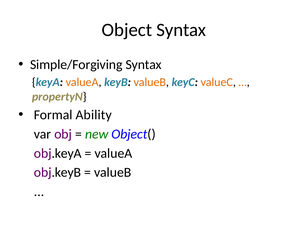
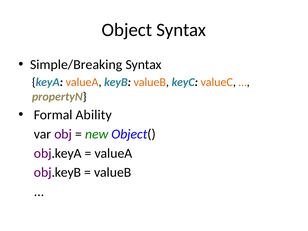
Simple/Forgiving: Simple/Forgiving -> Simple/Breaking
